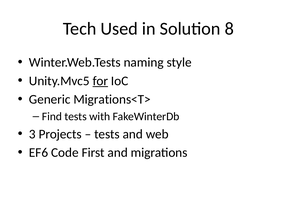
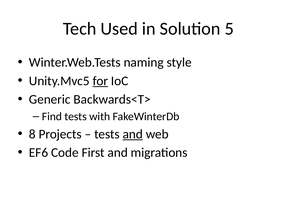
8: 8 -> 5
Migrations<T>: Migrations<T> -> Backwards<T>
3: 3 -> 8
and at (133, 134) underline: none -> present
